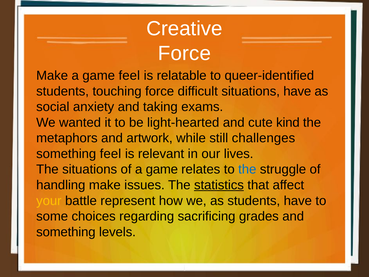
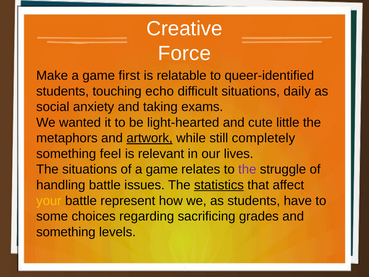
game feel: feel -> first
touching force: force -> echo
situations have: have -> daily
kind: kind -> little
artwork underline: none -> present
challenges: challenges -> completely
the at (247, 169) colour: blue -> purple
handling make: make -> battle
